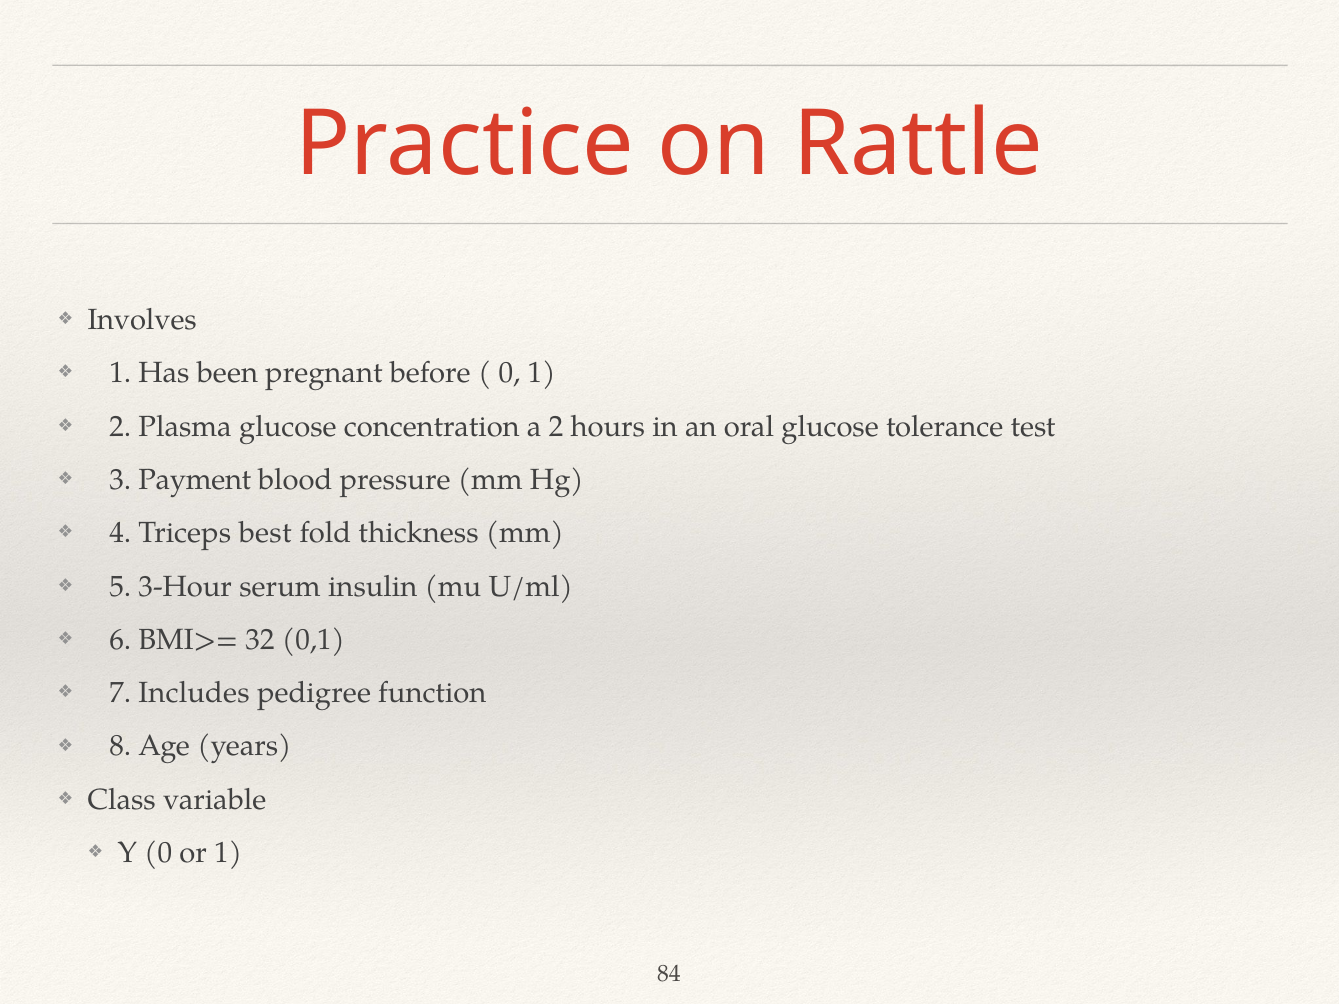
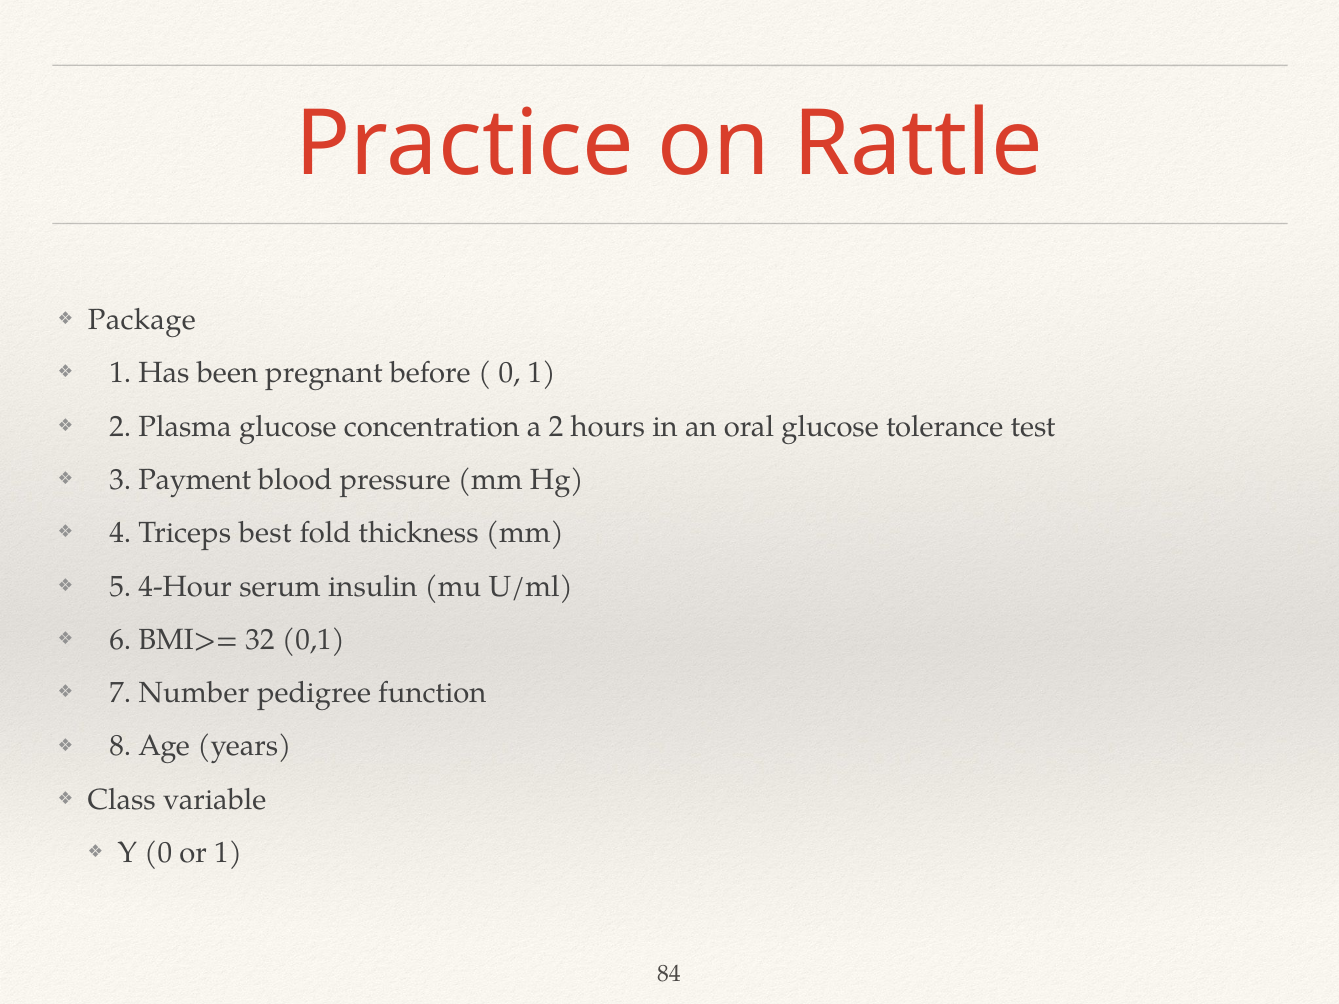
Involves: Involves -> Package
3-Hour: 3-Hour -> 4-Hour
Includes: Includes -> Number
